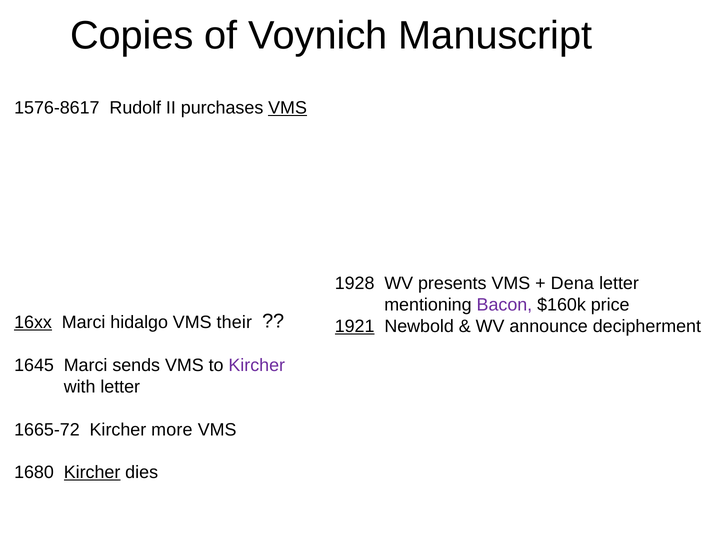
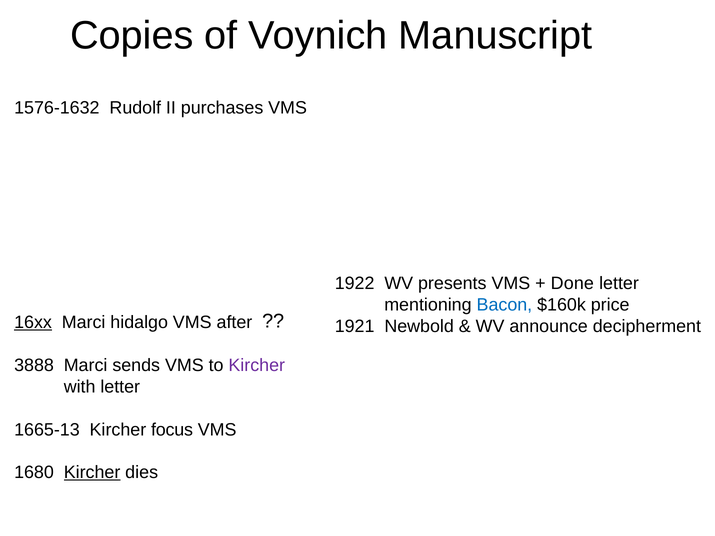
1576-8617: 1576-8617 -> 1576-1632
VMS at (288, 108) underline: present -> none
1928: 1928 -> 1922
Dena: Dena -> Done
Bacon colour: purple -> blue
their: their -> after
1921 underline: present -> none
1645: 1645 -> 3888
1665-72: 1665-72 -> 1665-13
more: more -> focus
